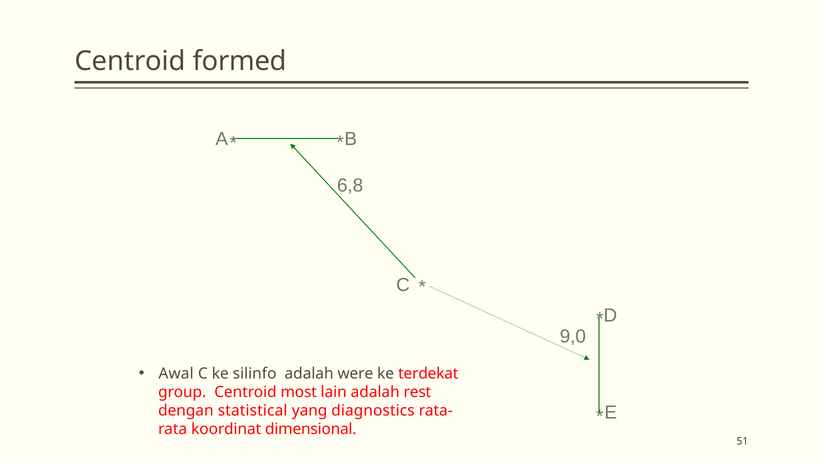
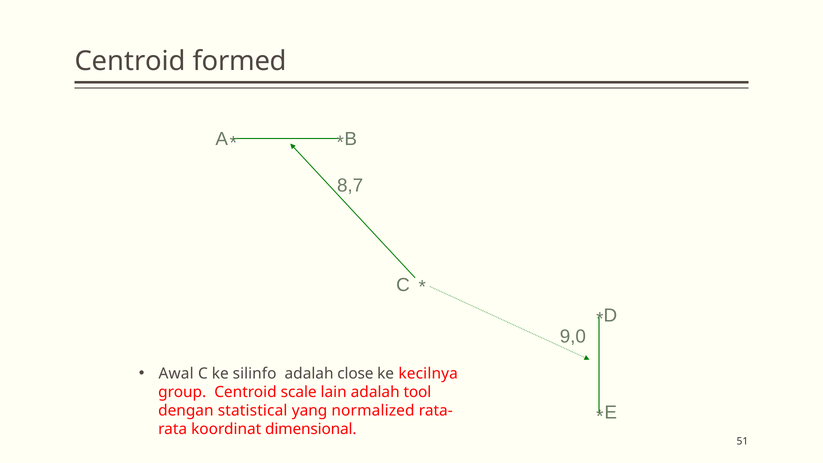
6,8: 6,8 -> 8,7
were: were -> close
terdekat: terdekat -> kecilnya
most: most -> scale
rest: rest -> tool
diagnostics: diagnostics -> normalized
